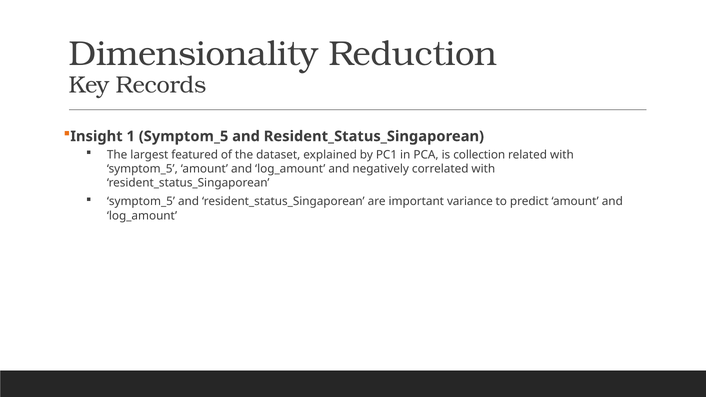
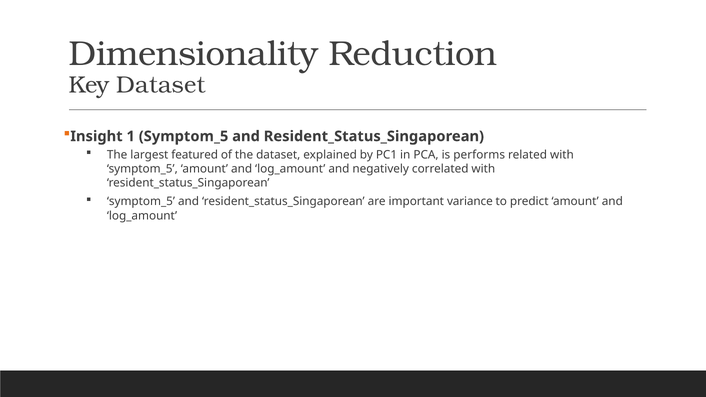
Key Records: Records -> Dataset
collection: collection -> performs
